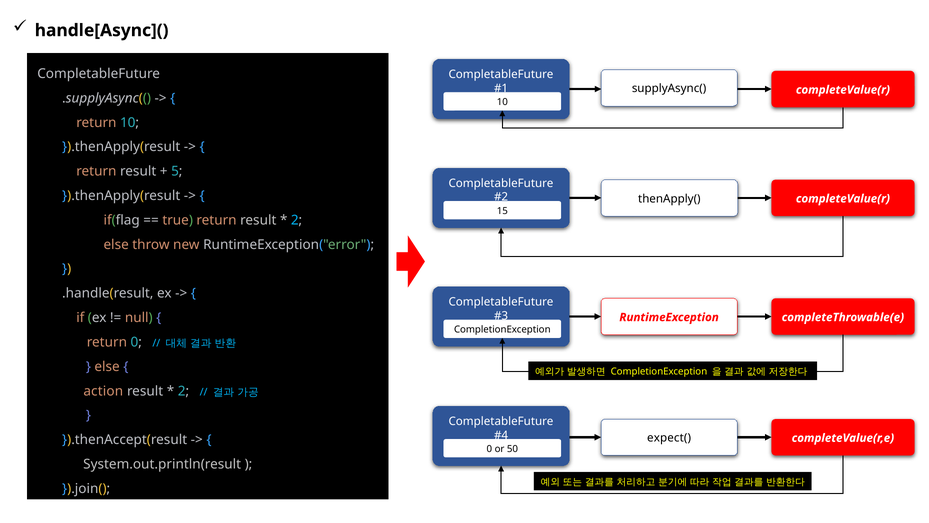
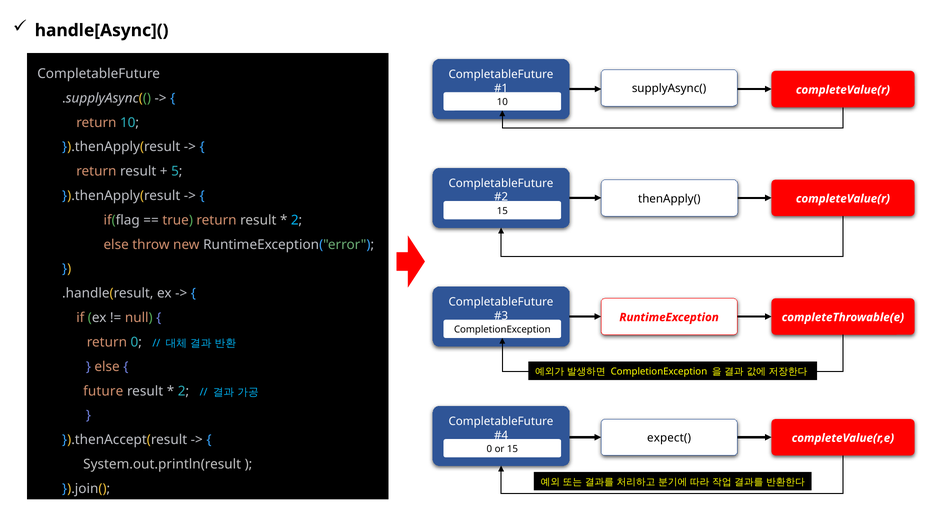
action: action -> future
or 50: 50 -> 15
